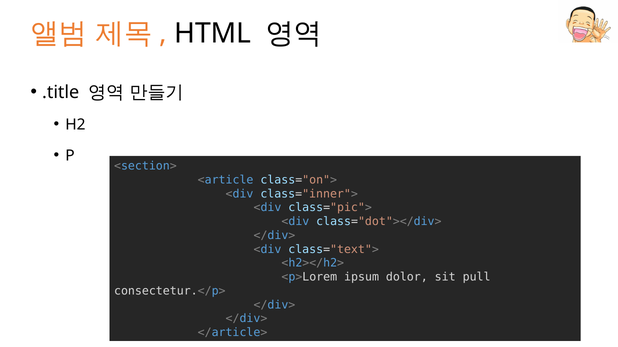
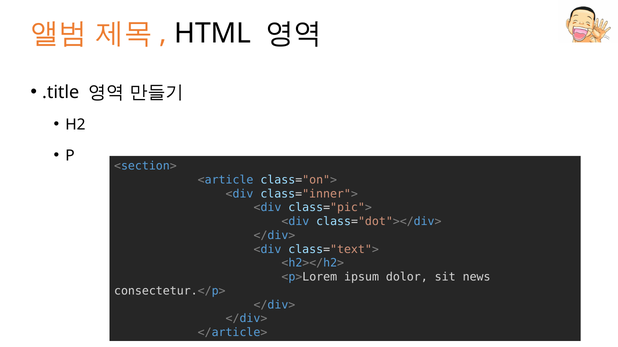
pull: pull -> news
